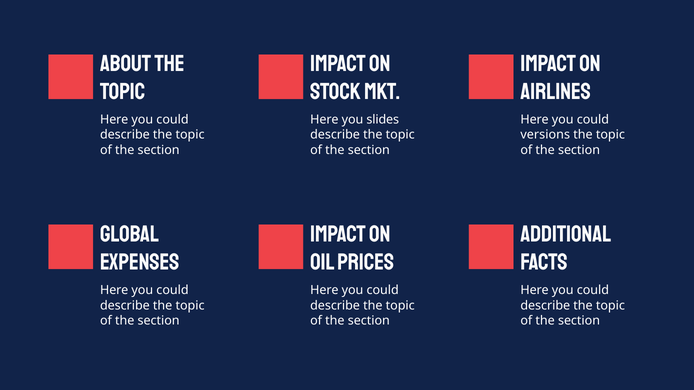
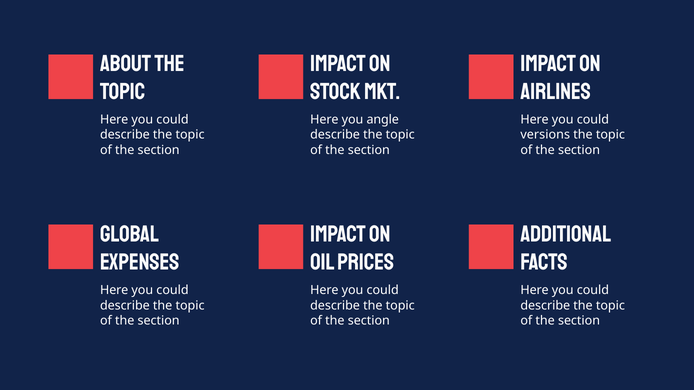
slides: slides -> angle
